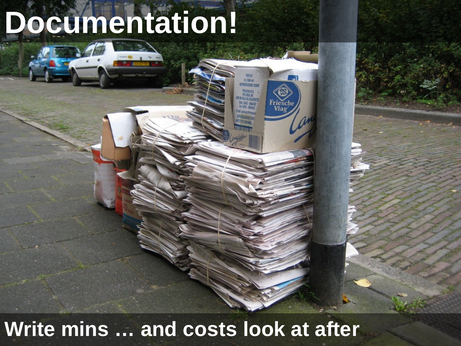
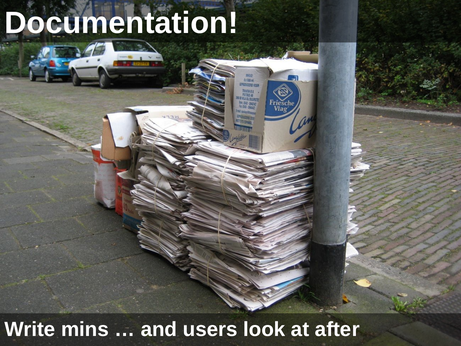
costs: costs -> users
